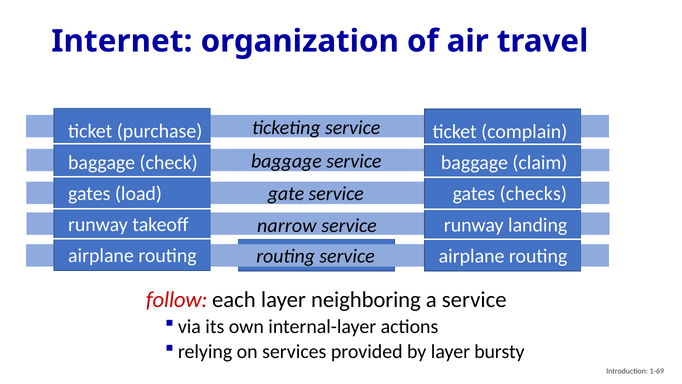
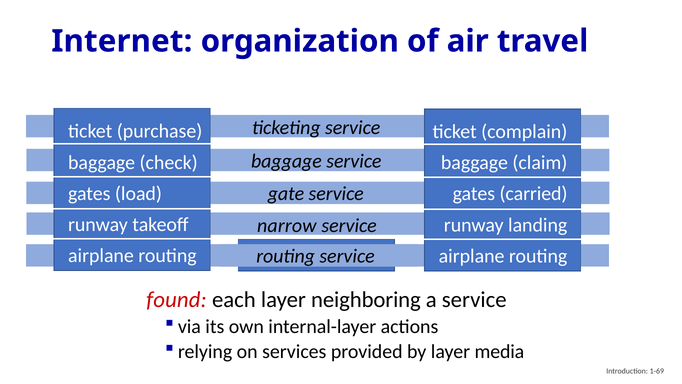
checks: checks -> carried
follow: follow -> found
bursty: bursty -> media
